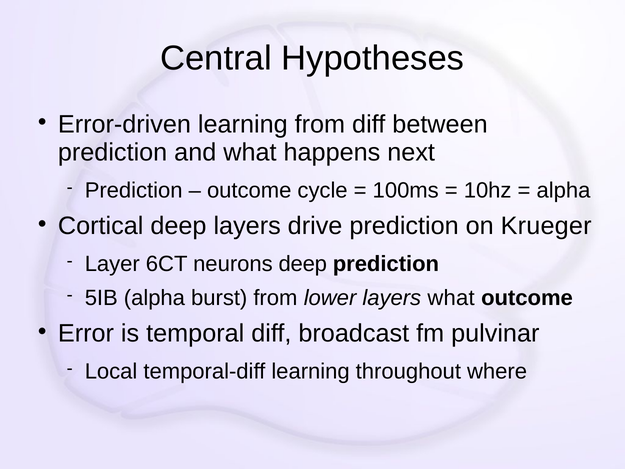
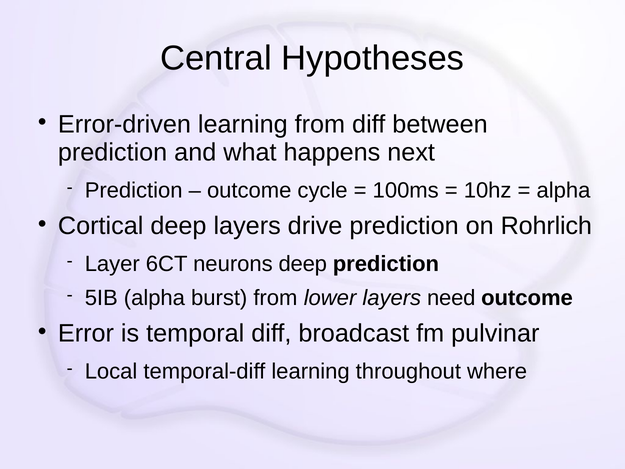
Krueger: Krueger -> Rohrlich
layers what: what -> need
